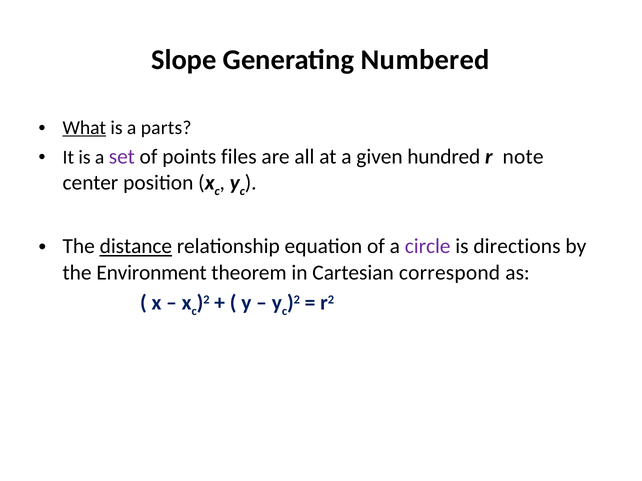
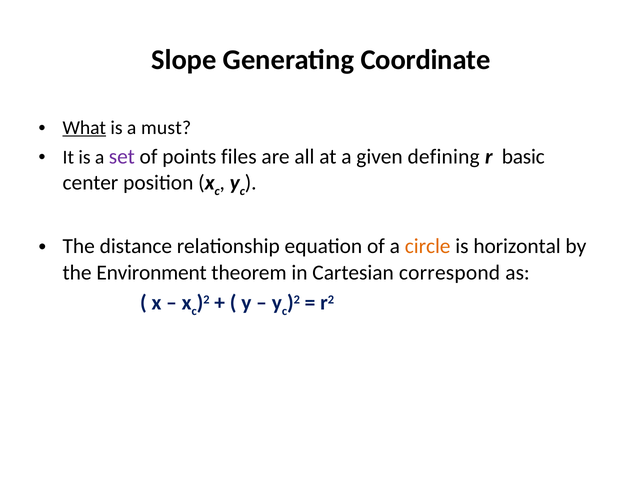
Numbered: Numbered -> Coordinate
parts: parts -> must
hundred: hundred -> defining
note: note -> basic
distance underline: present -> none
circle colour: purple -> orange
directions: directions -> horizontal
